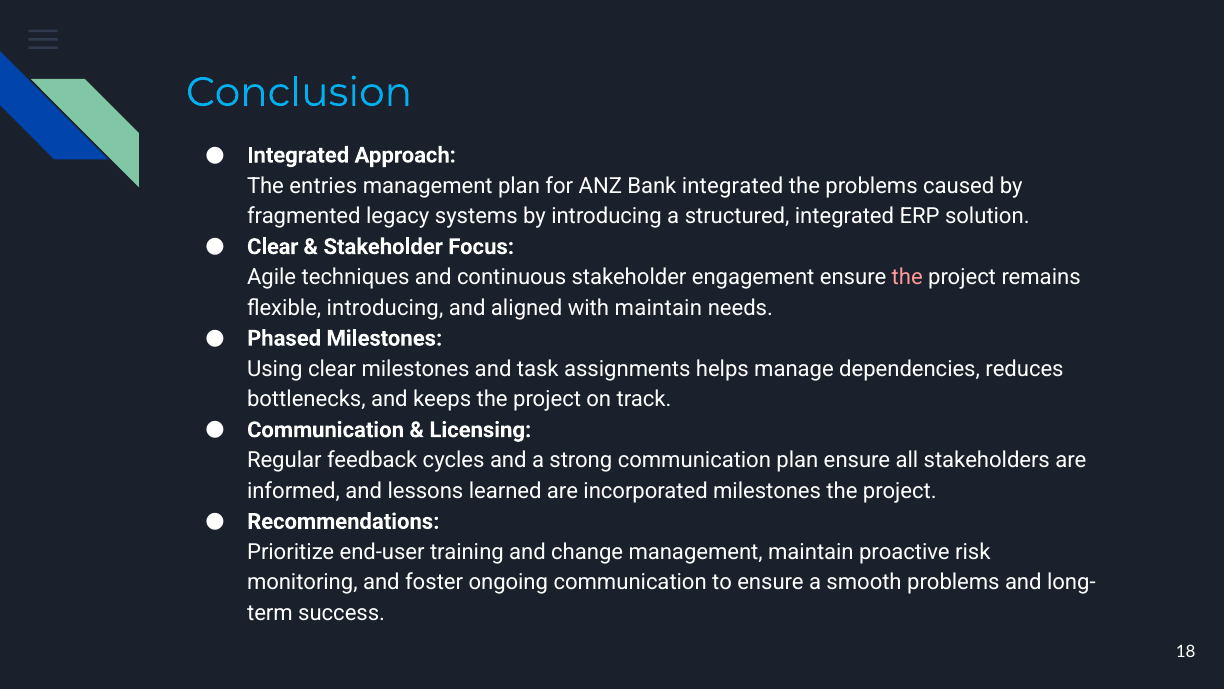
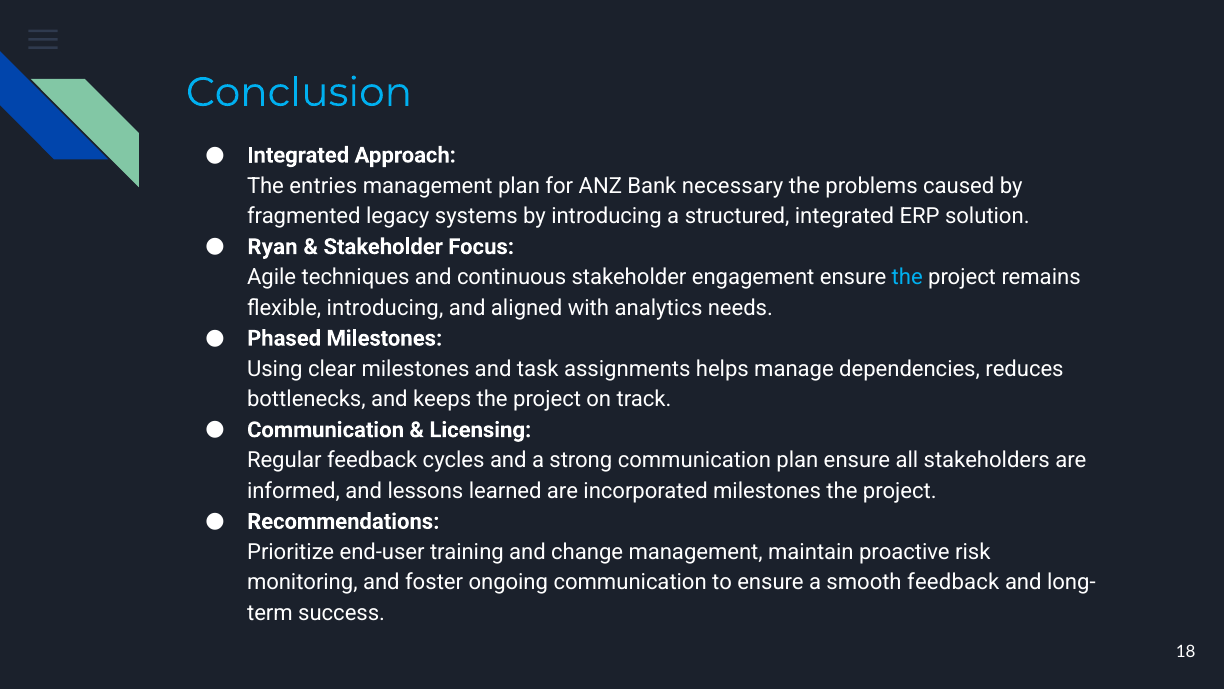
Bank integrated: integrated -> necessary
Clear at (273, 247): Clear -> Ryan
the at (907, 277) colour: pink -> light blue
with maintain: maintain -> analytics
smooth problems: problems -> feedback
